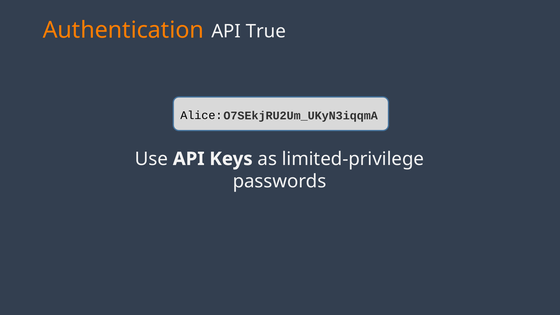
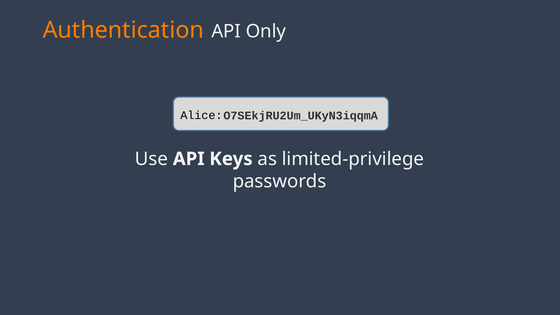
True: True -> Only
